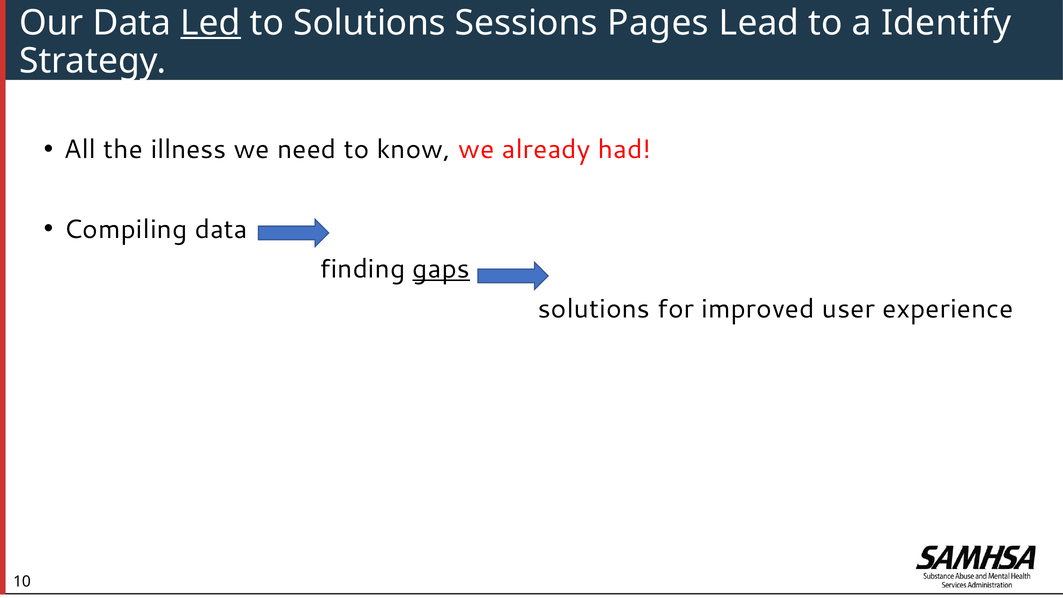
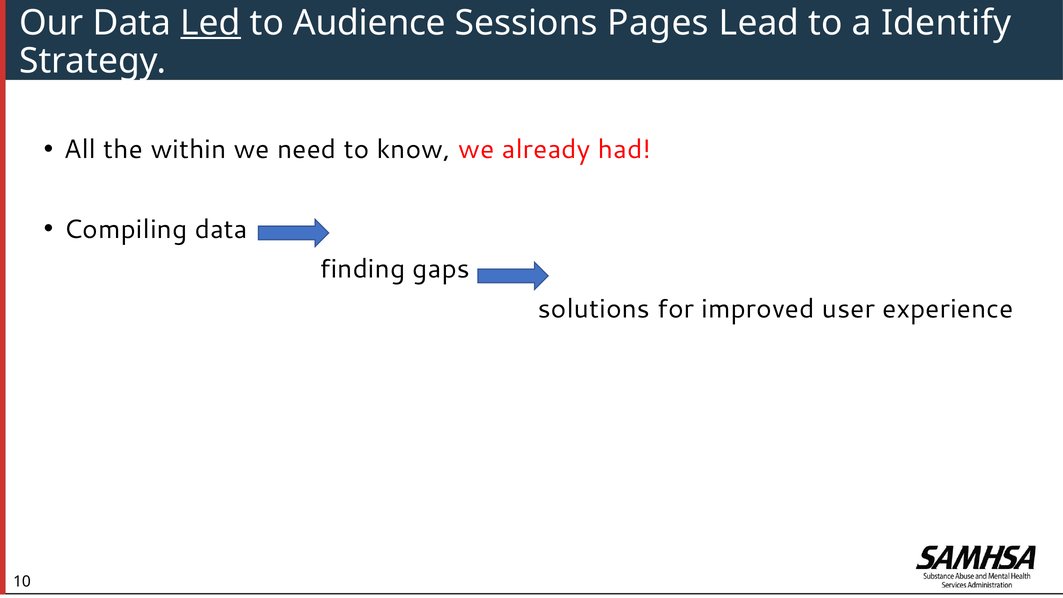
to Solutions: Solutions -> Audience
illness: illness -> within
gaps underline: present -> none
